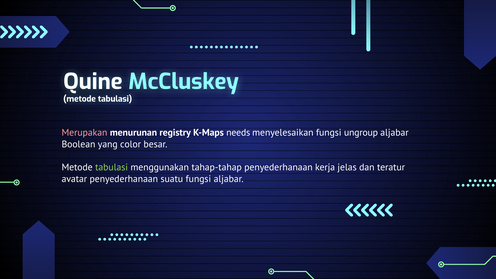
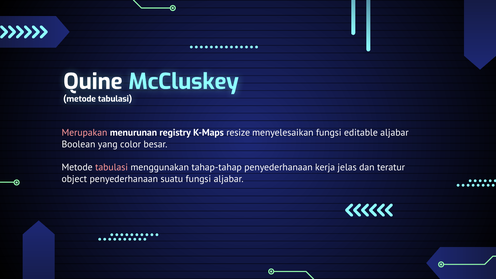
needs: needs -> resize
ungroup: ungroup -> editable
tabulasi at (112, 167) colour: light green -> pink
avatar: avatar -> object
